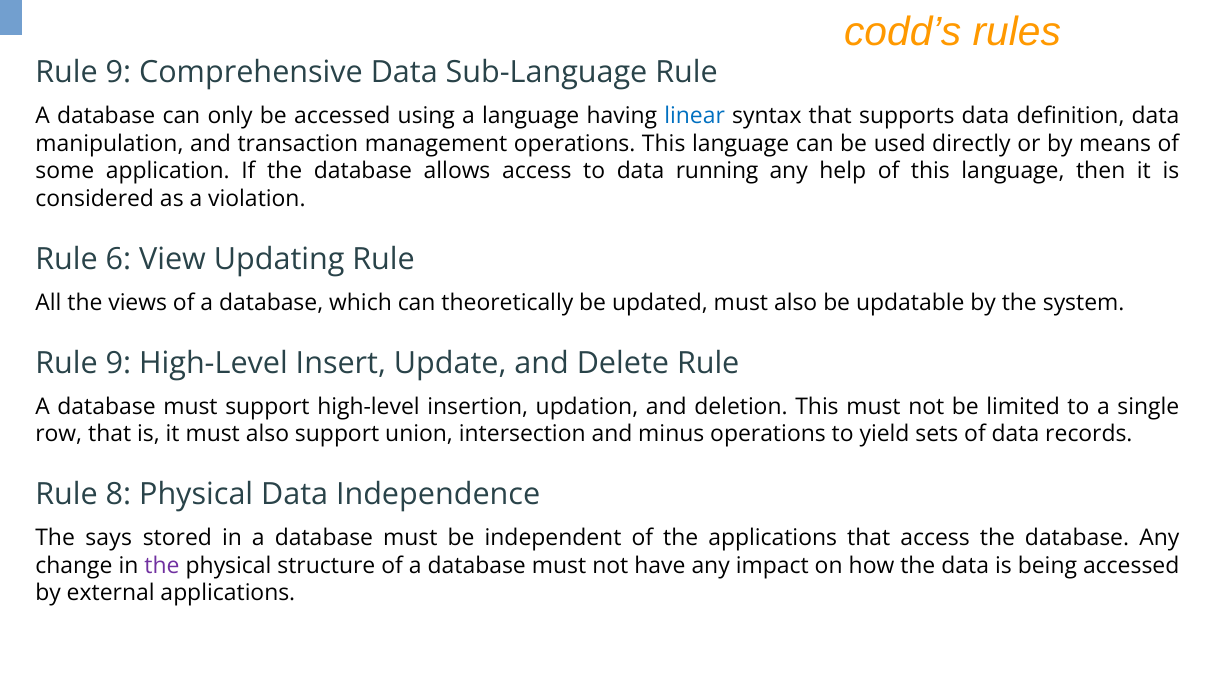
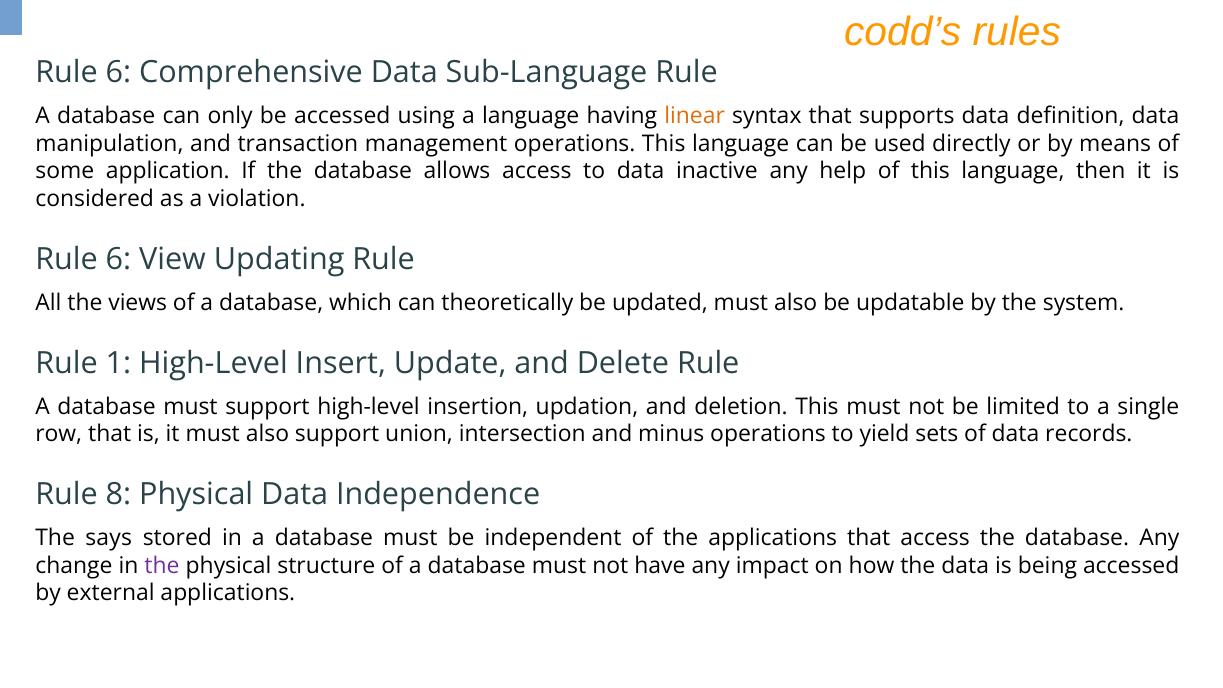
9 at (118, 72): 9 -> 6
linear colour: blue -> orange
running: running -> inactive
9 at (118, 363): 9 -> 1
